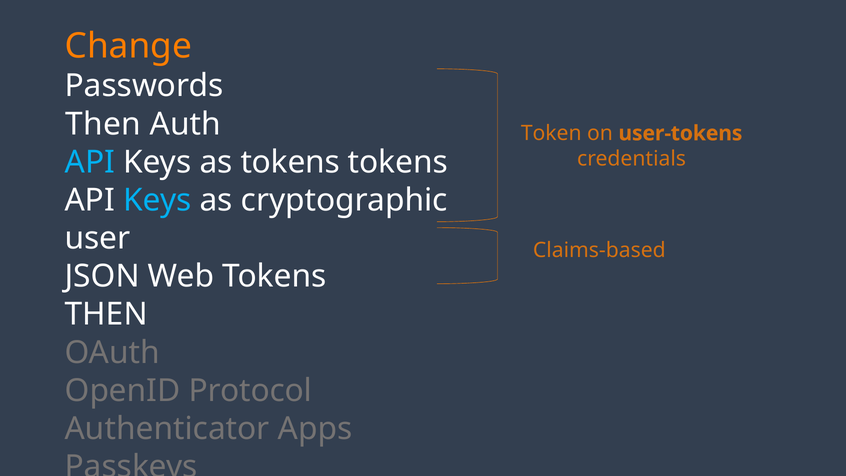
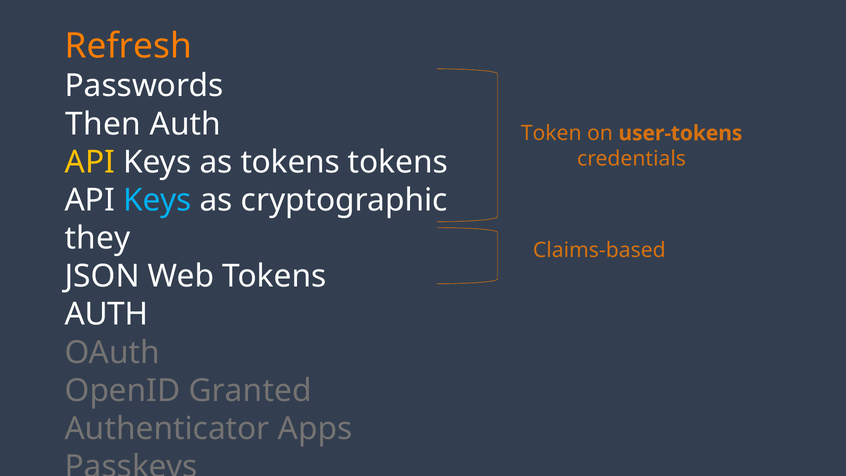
Change: Change -> Refresh
API at (90, 162) colour: light blue -> yellow
user: user -> they
THEN at (106, 314): THEN -> AUTH
Protocol: Protocol -> Granted
